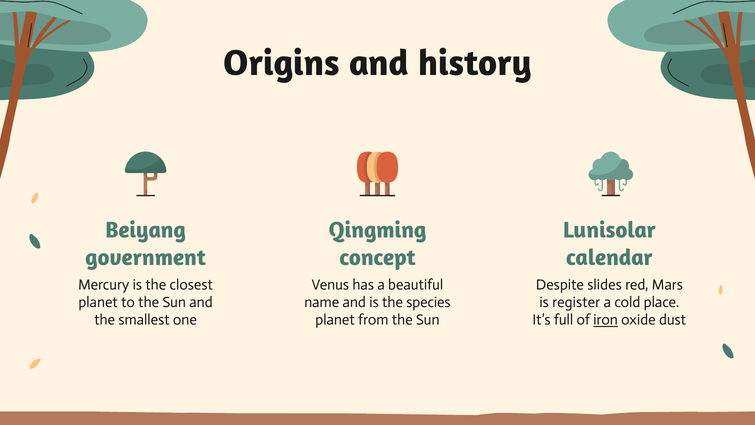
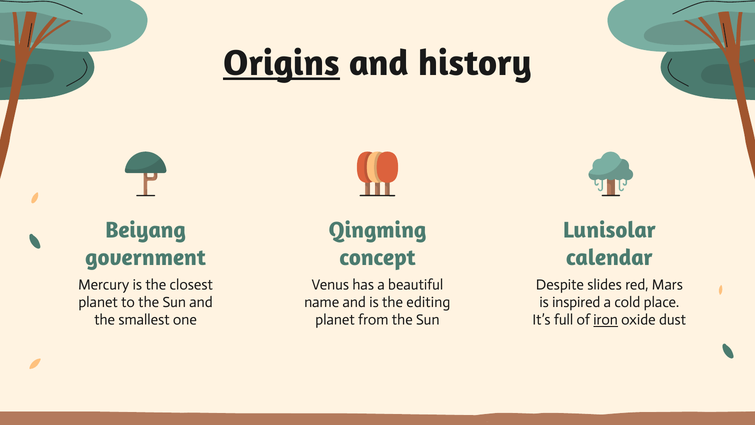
Origins underline: none -> present
species: species -> editing
register: register -> inspired
